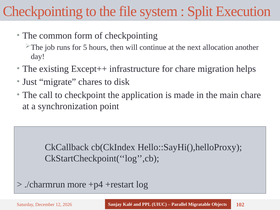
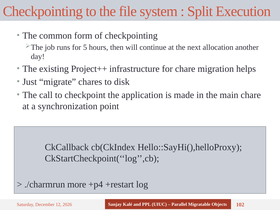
Except++: Except++ -> Project++
